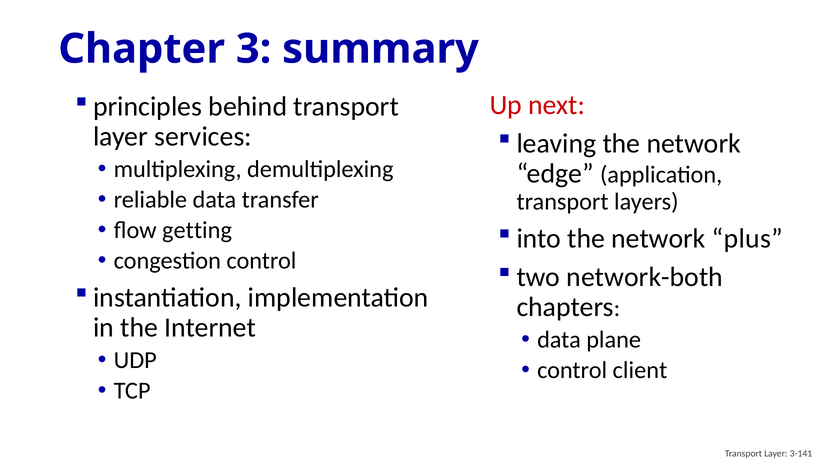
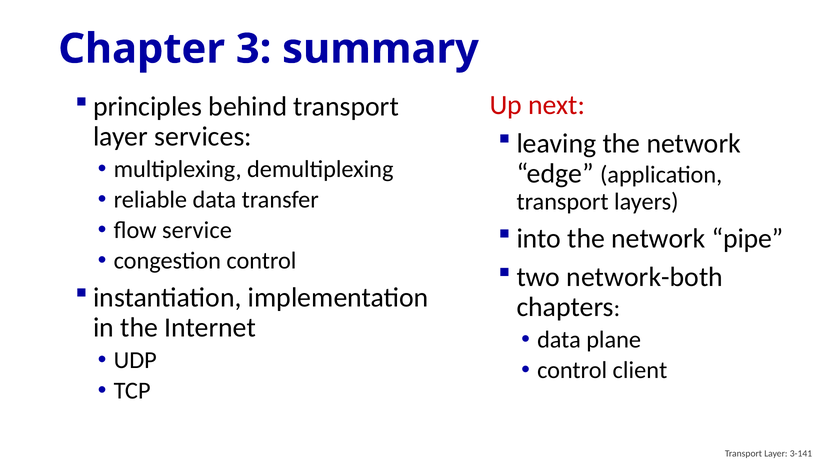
getting: getting -> service
plus: plus -> pipe
